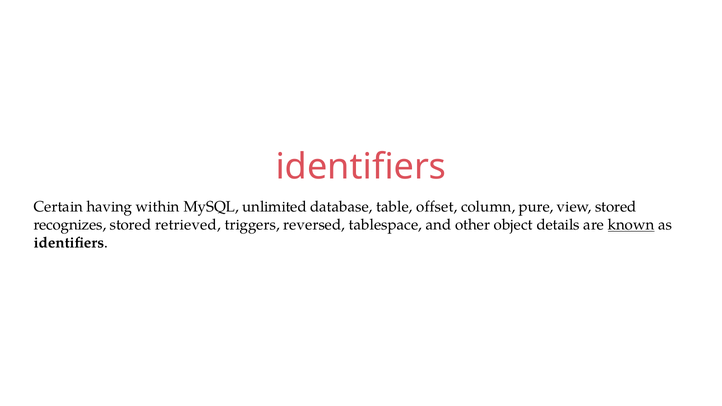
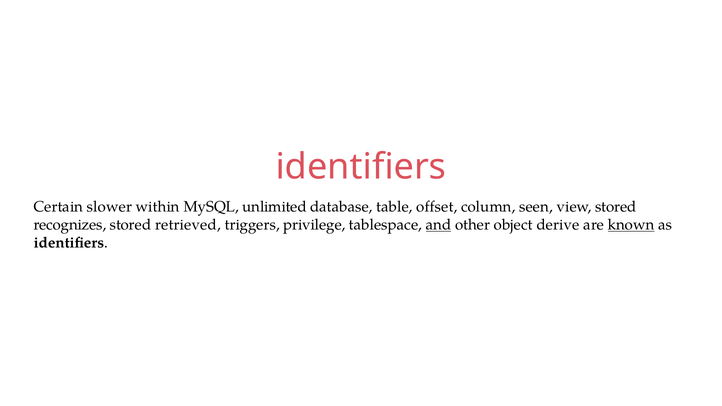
having: having -> slower
pure: pure -> seen
reversed: reversed -> privilege
and underline: none -> present
details: details -> derive
